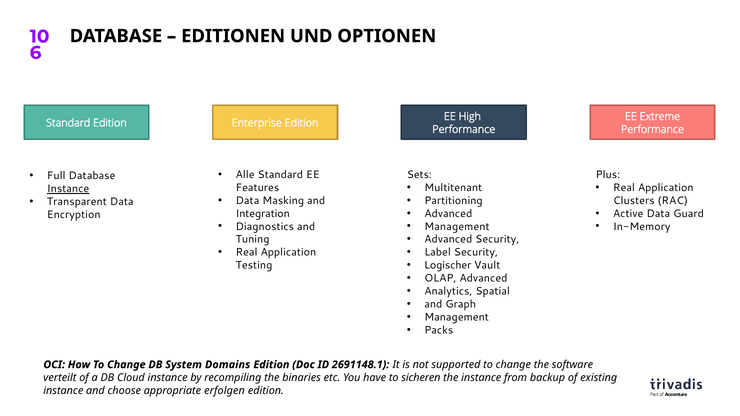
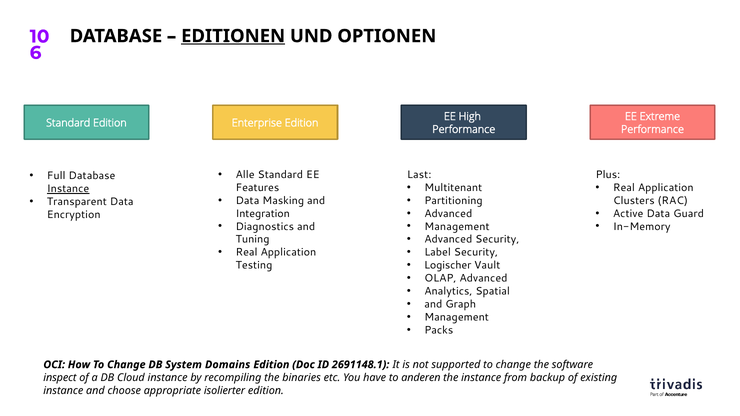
EDITIONEN underline: none -> present
Sets: Sets -> Last
verteilt: verteilt -> inspect
sicheren: sicheren -> anderen
erfolgen: erfolgen -> isolierter
